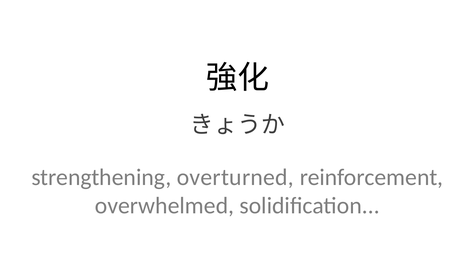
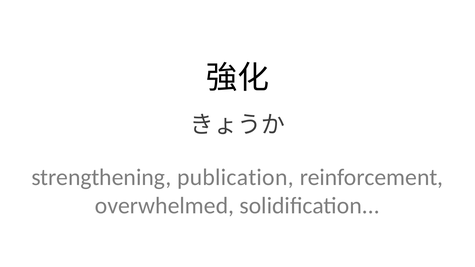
overturned: overturned -> publication
